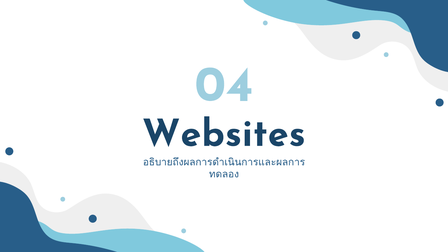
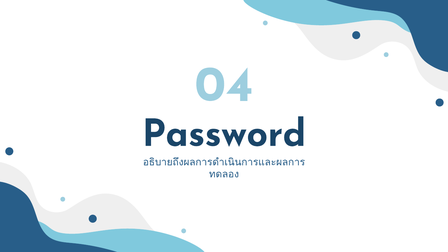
Websites: Websites -> Password
